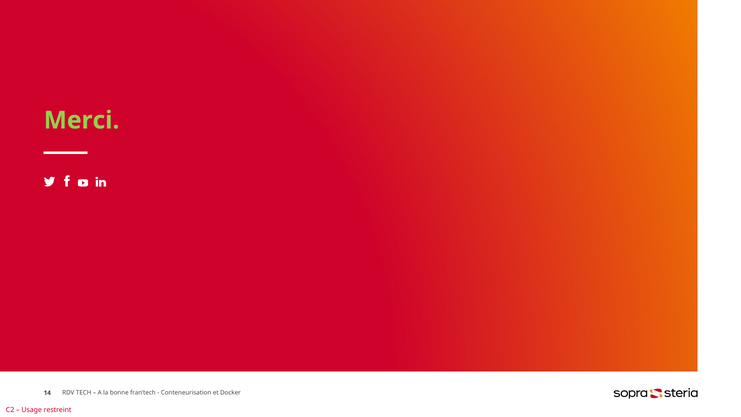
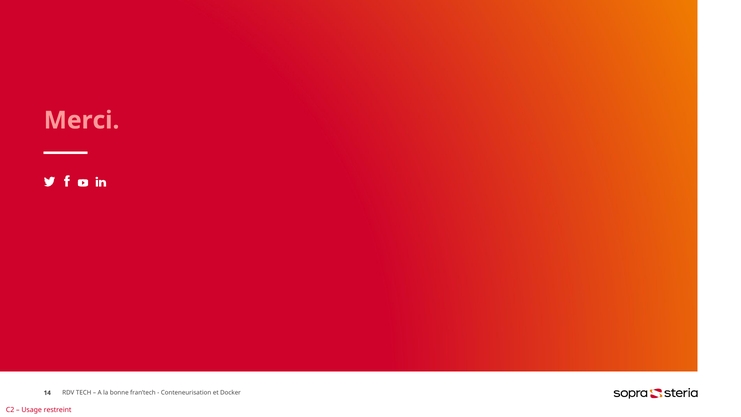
Merci colour: light green -> pink
